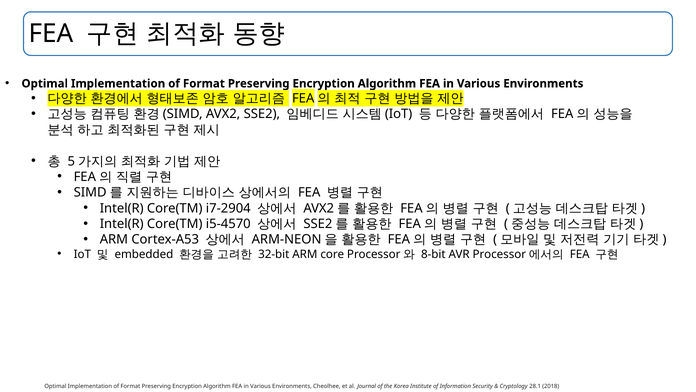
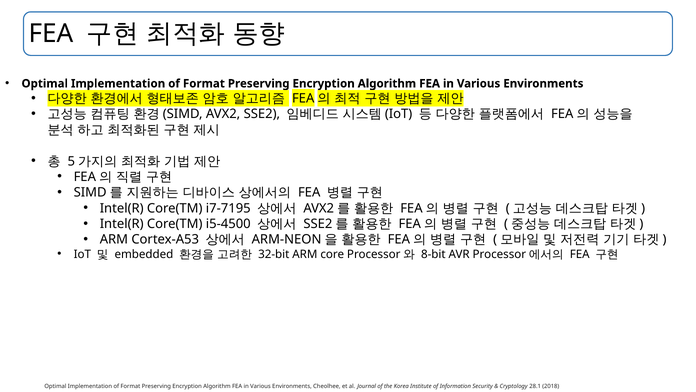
i7-2904: i7-2904 -> i7-7195
i5-4570: i5-4570 -> i5-4500
